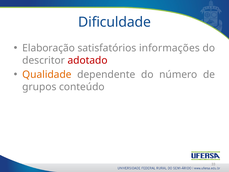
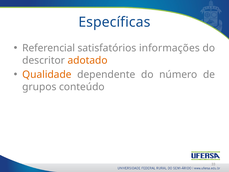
Dificuldade: Dificuldade -> Específicas
Elaboração: Elaboração -> Referencial
adotado colour: red -> orange
